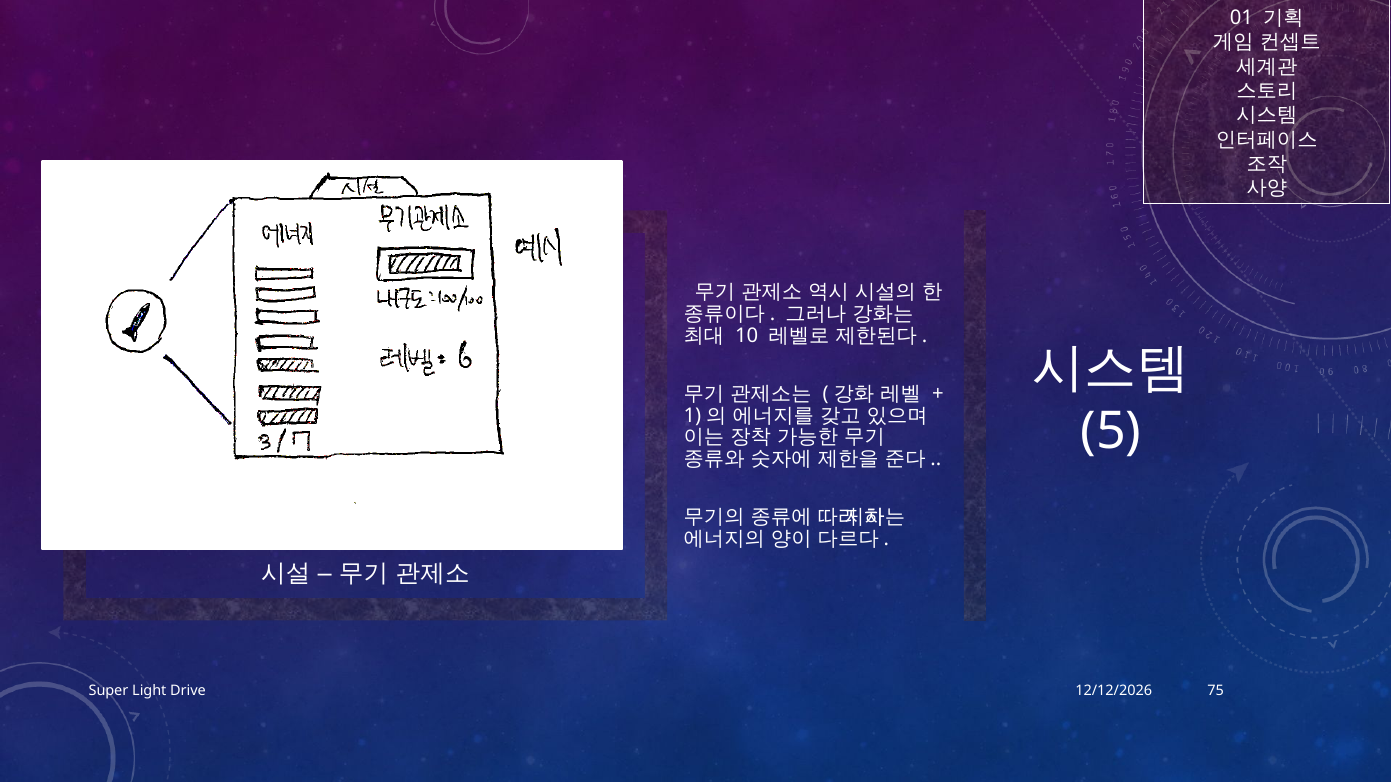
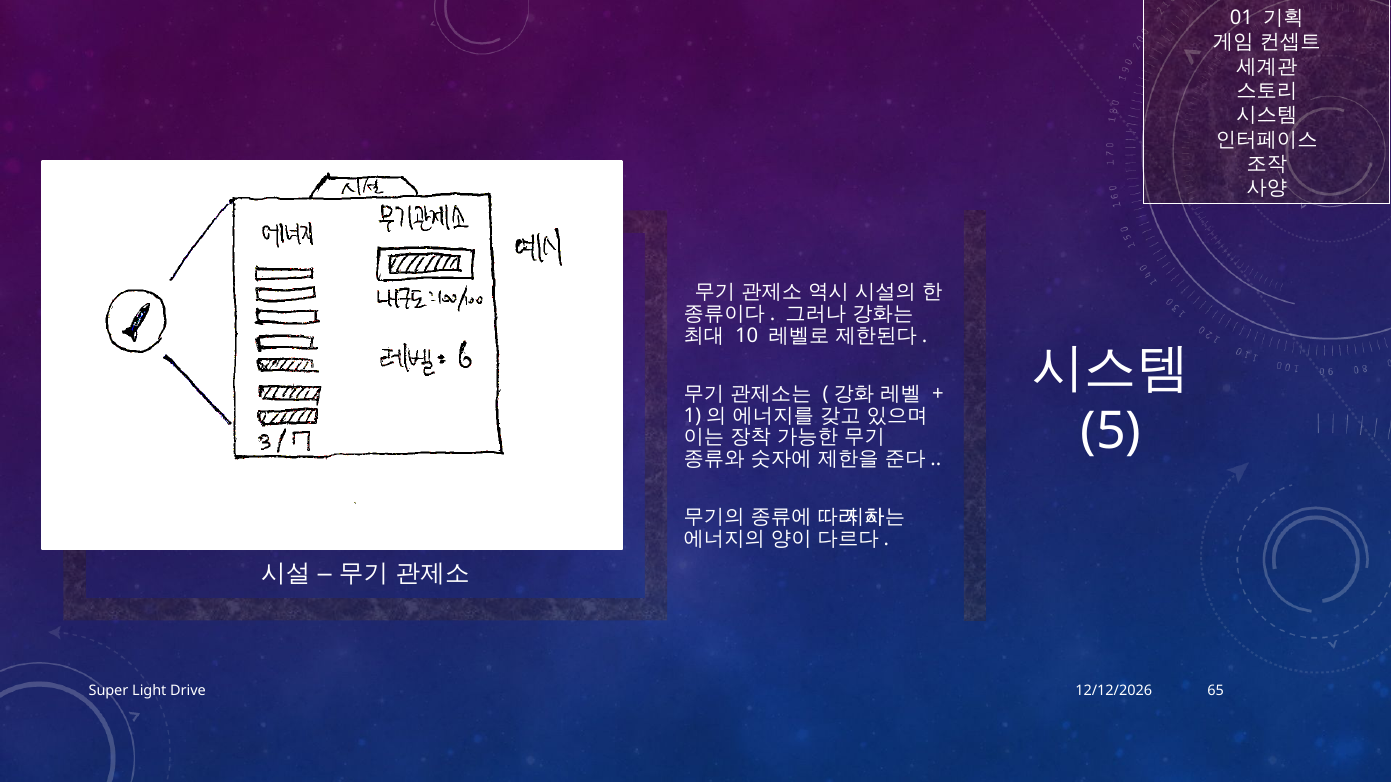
75: 75 -> 65
